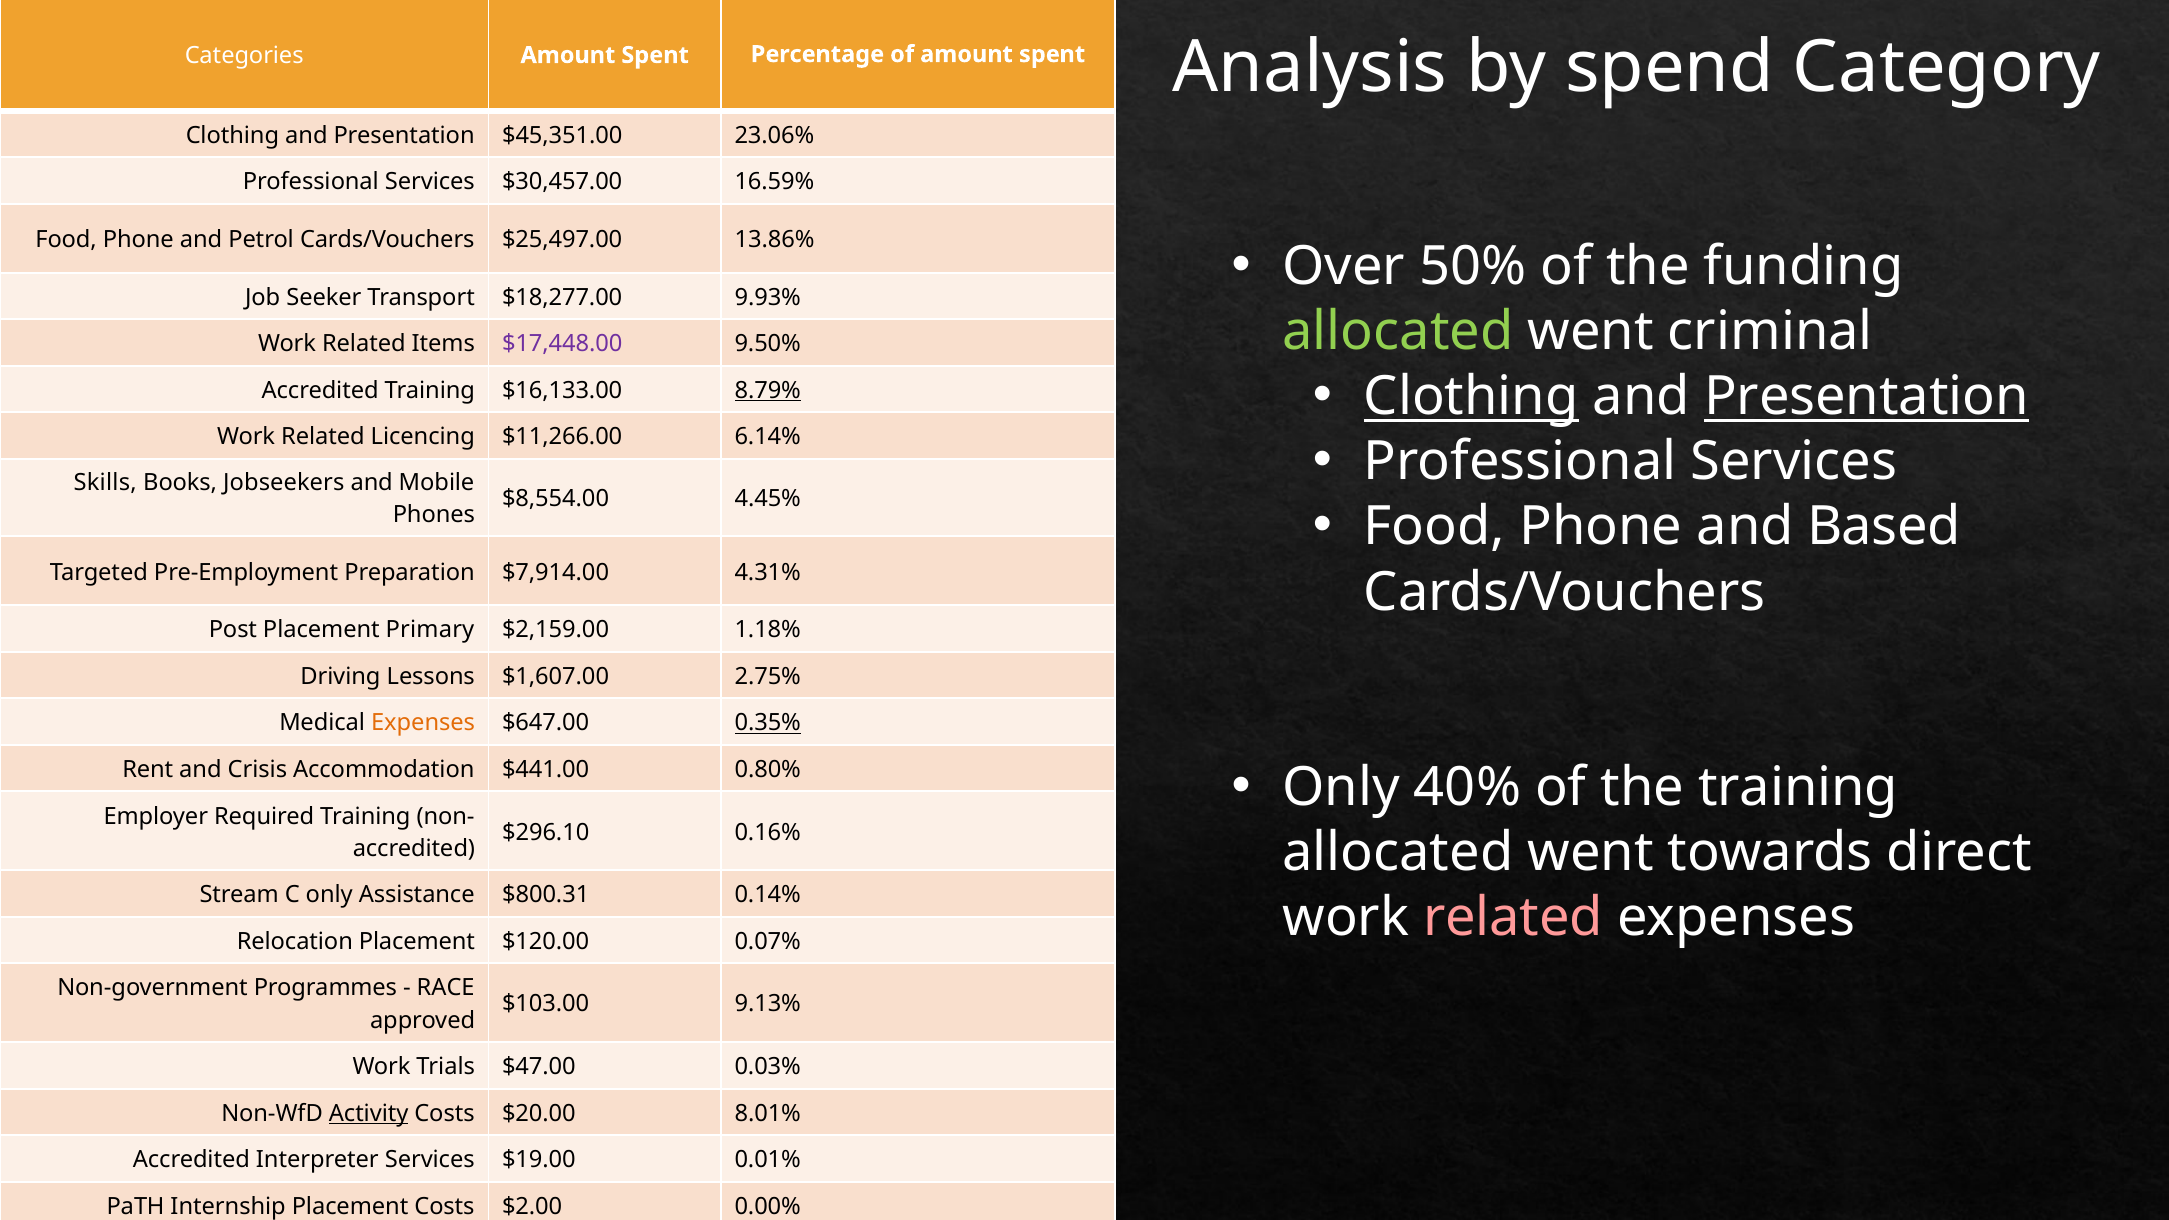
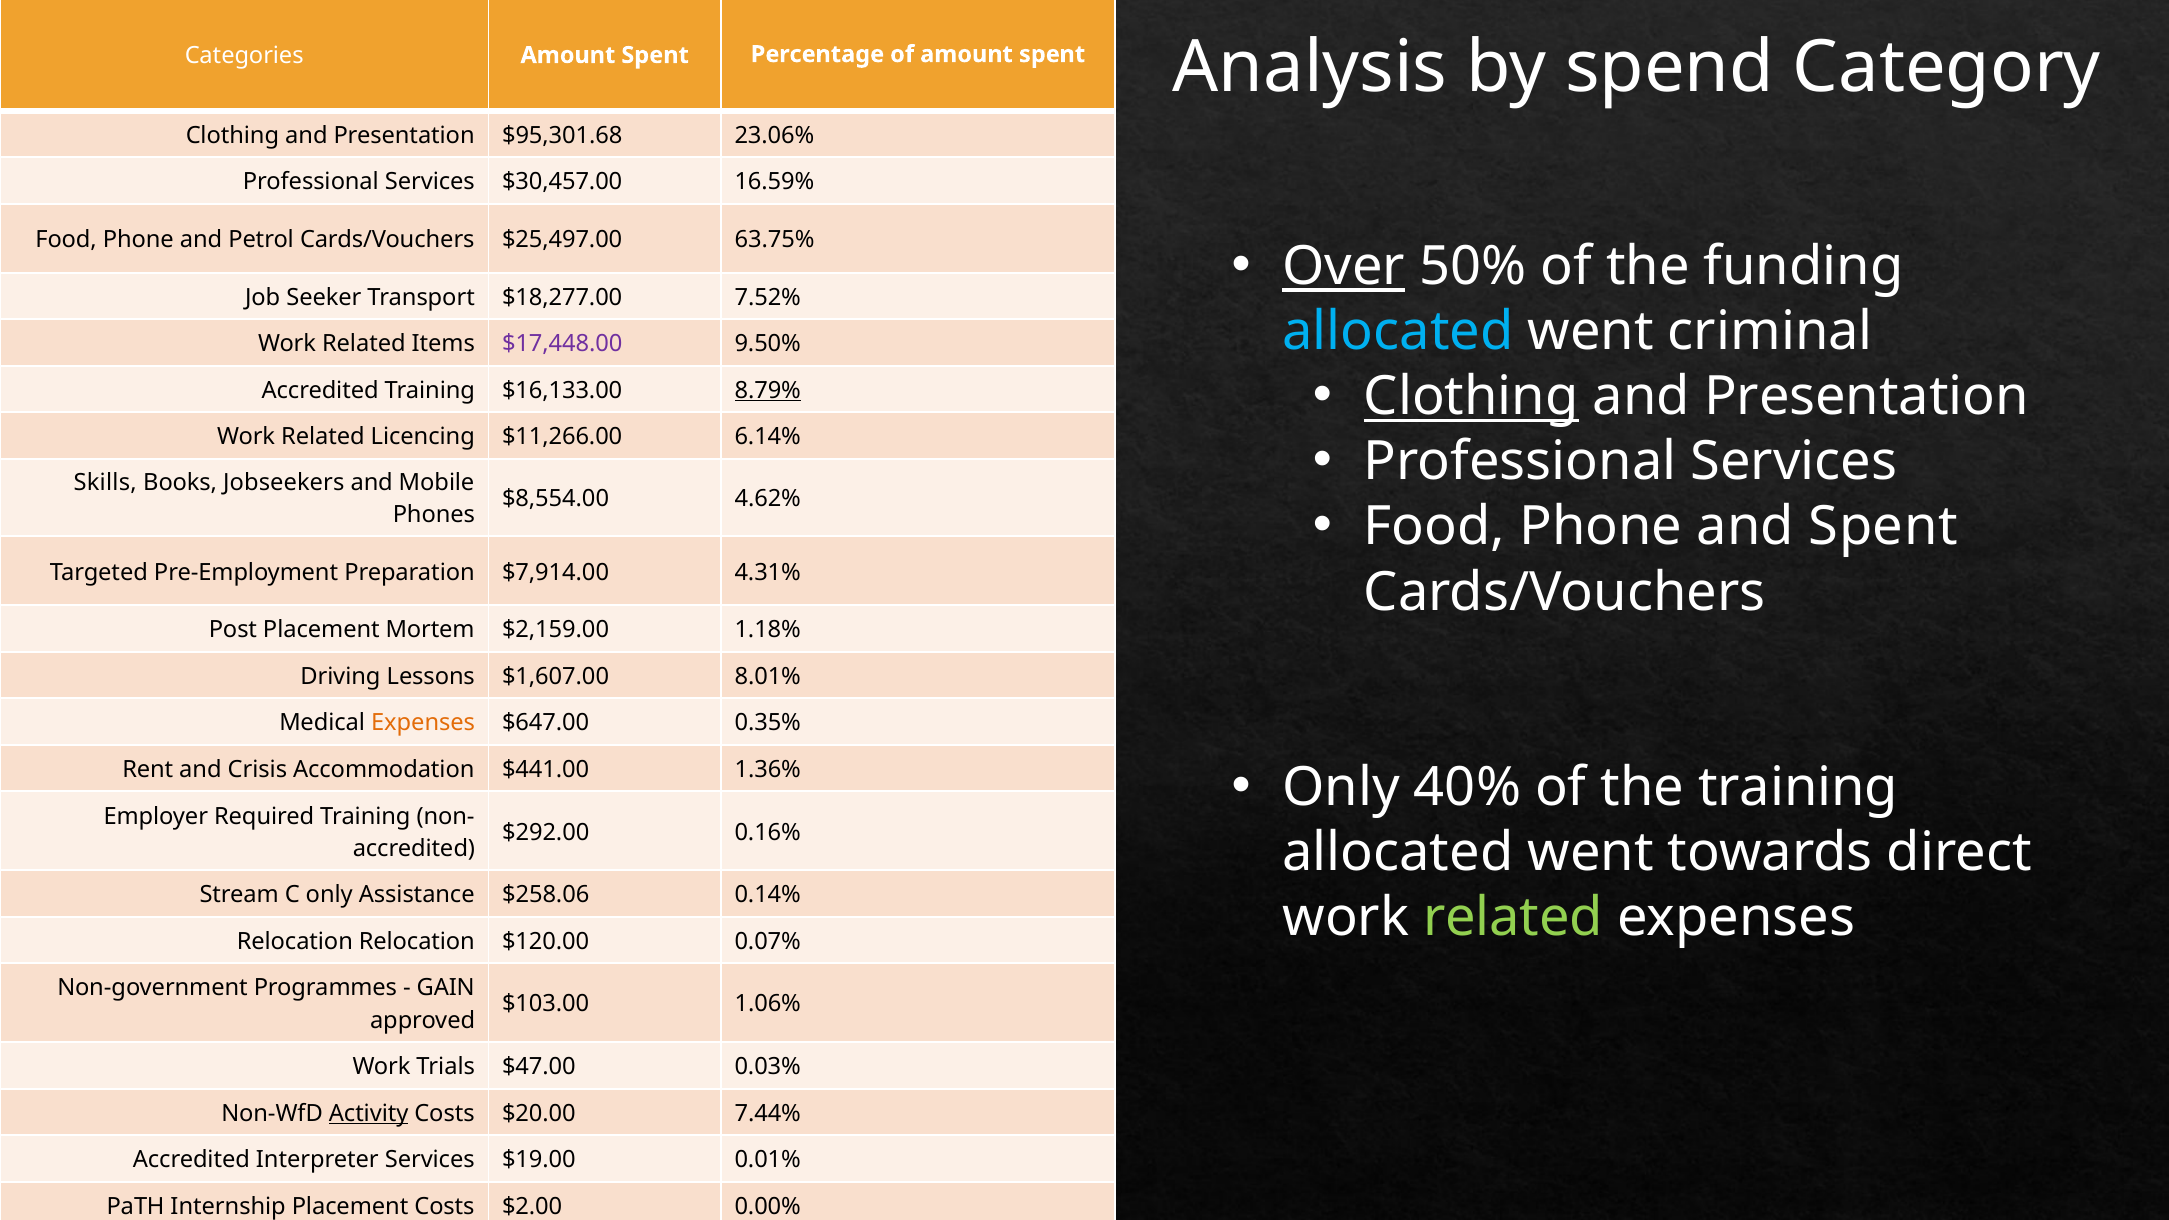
$45,351.00: $45,351.00 -> $95,301.68
13.86%: 13.86% -> 63.75%
Over underline: none -> present
9.93%: 9.93% -> 7.52%
allocated at (1398, 332) colour: light green -> light blue
Presentation at (1866, 397) underline: present -> none
4.45%: 4.45% -> 4.62%
and Based: Based -> Spent
Primary: Primary -> Mortem
2.75%: 2.75% -> 8.01%
0.35% underline: present -> none
0.80%: 0.80% -> 1.36%
$296.10: $296.10 -> $292.00
$800.31: $800.31 -> $258.06
related at (1513, 917) colour: pink -> light green
Relocation Placement: Placement -> Relocation
RACE: RACE -> GAIN
9.13%: 9.13% -> 1.06%
8.01%: 8.01% -> 7.44%
